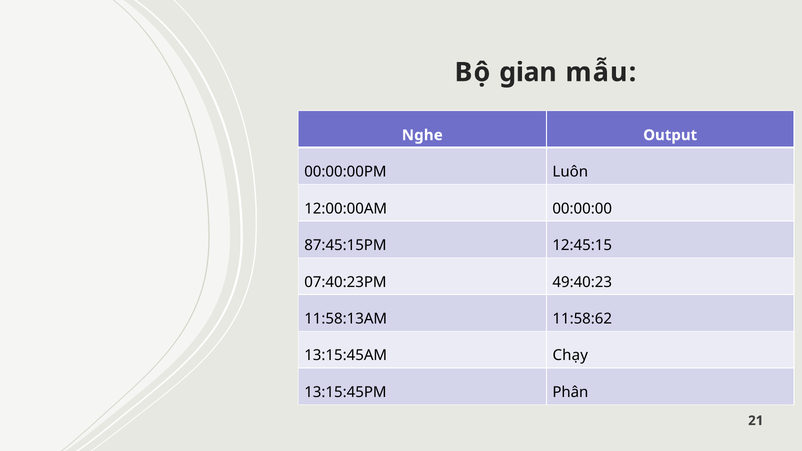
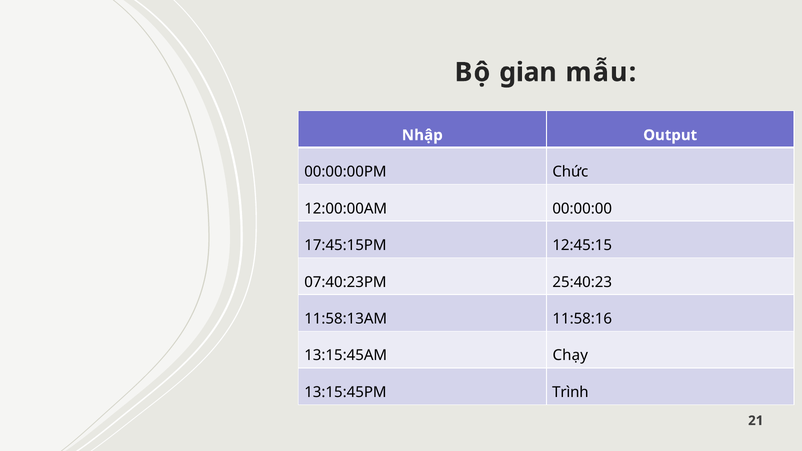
Nghe: Nghe -> Nhập
Luôn: Luôn -> Chức
87:45:15PM: 87:45:15PM -> 17:45:15PM
49:40:23: 49:40:23 -> 25:40:23
11:58:62: 11:58:62 -> 11:58:16
Phân: Phân -> Trình
